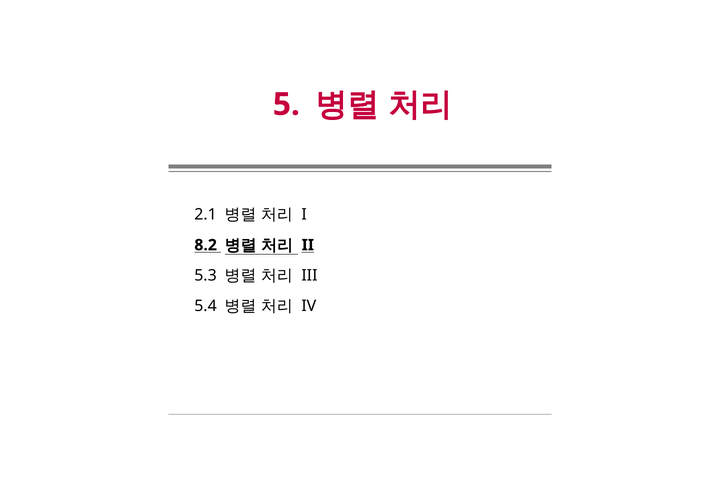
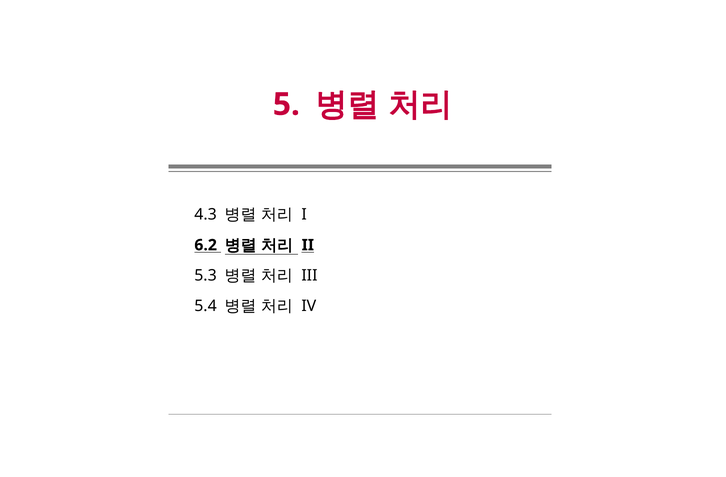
2.1: 2.1 -> 4.3
8.2: 8.2 -> 6.2
